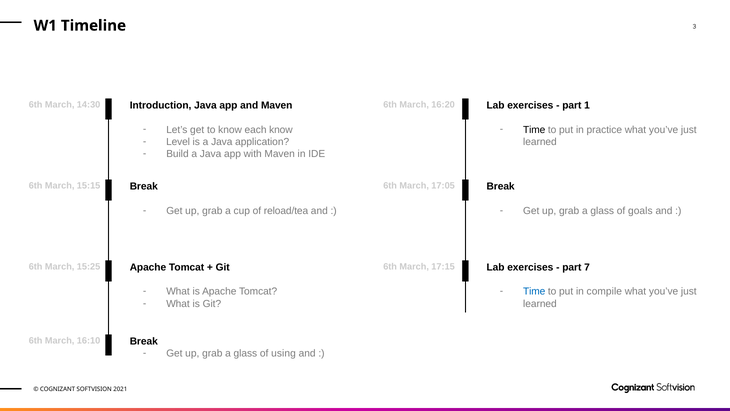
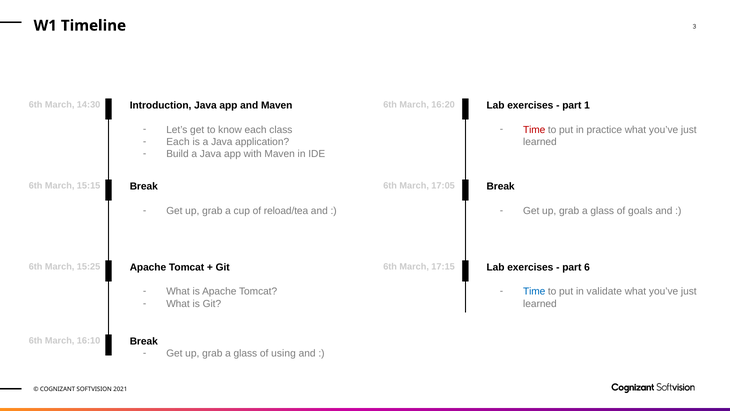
each know: know -> class
Time at (534, 130) colour: black -> red
Level at (178, 142): Level -> Each
7: 7 -> 6
compile: compile -> validate
